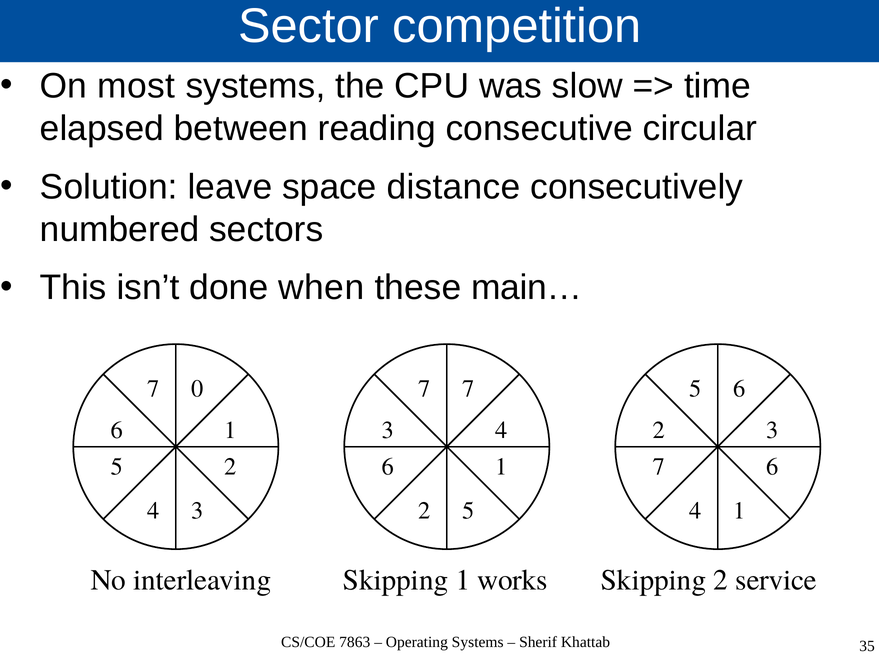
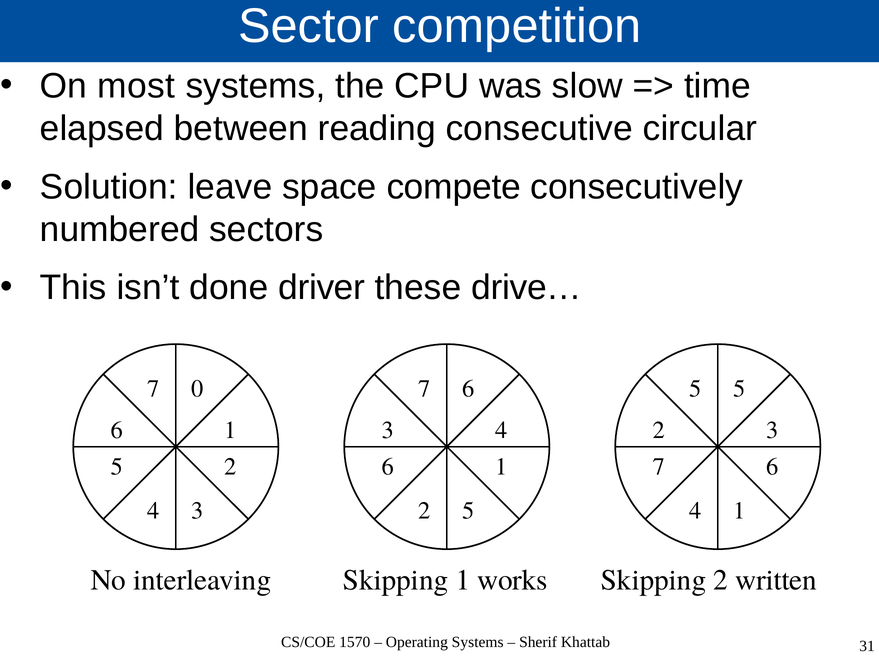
distance: distance -> compete
when: when -> driver
main…: main… -> drive…
7 7: 7 -> 6
7 6: 6 -> 5
service: service -> written
7863: 7863 -> 1570
35: 35 -> 31
